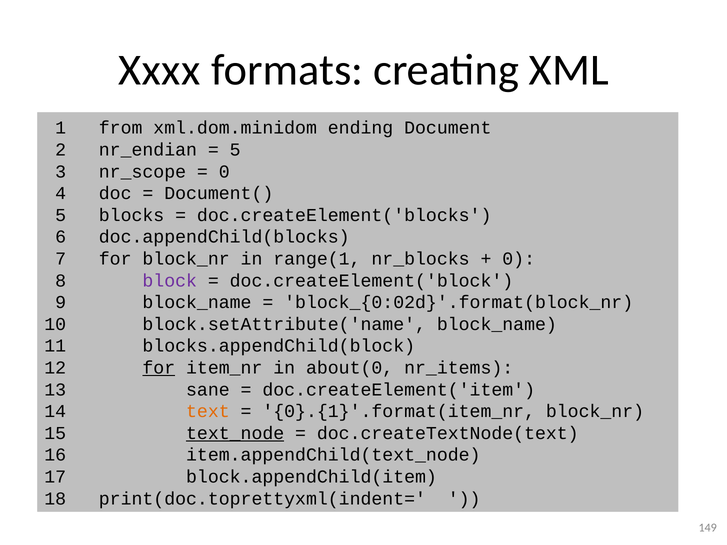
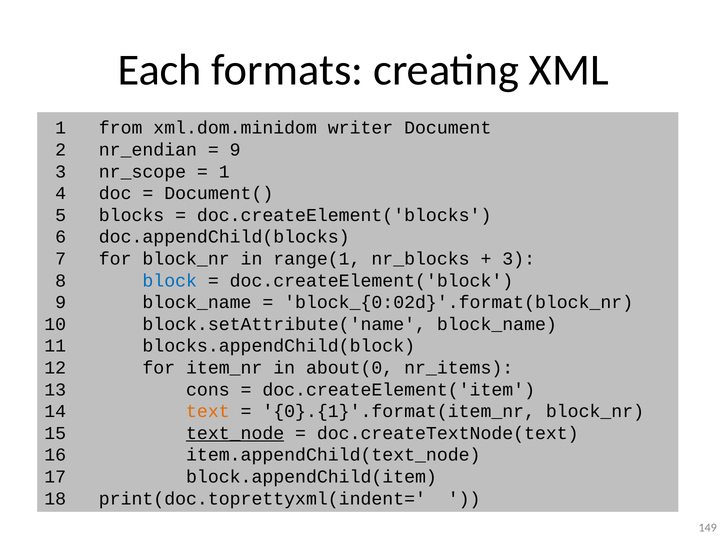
Xxxx: Xxxx -> Each
ending: ending -> writer
5 at (235, 150): 5 -> 9
0 at (224, 172): 0 -> 1
0 at (519, 259): 0 -> 3
block colour: purple -> blue
for at (159, 368) underline: present -> none
sane: sane -> cons
